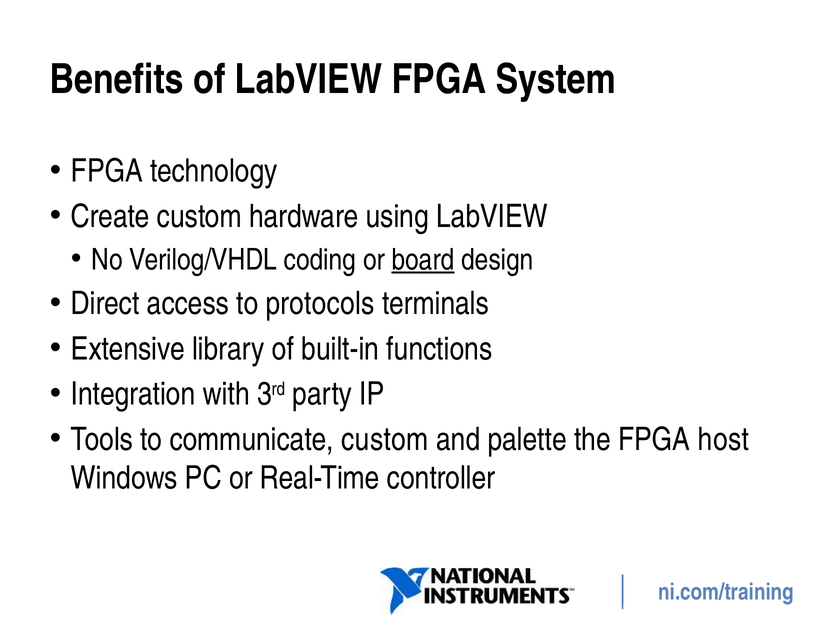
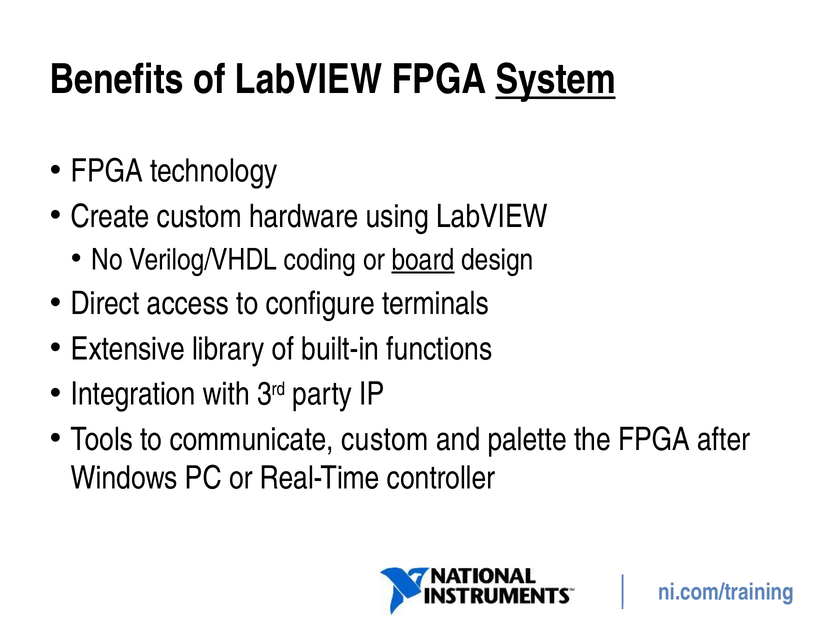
System underline: none -> present
protocols: protocols -> configure
host: host -> after
